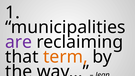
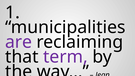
term colour: orange -> purple
